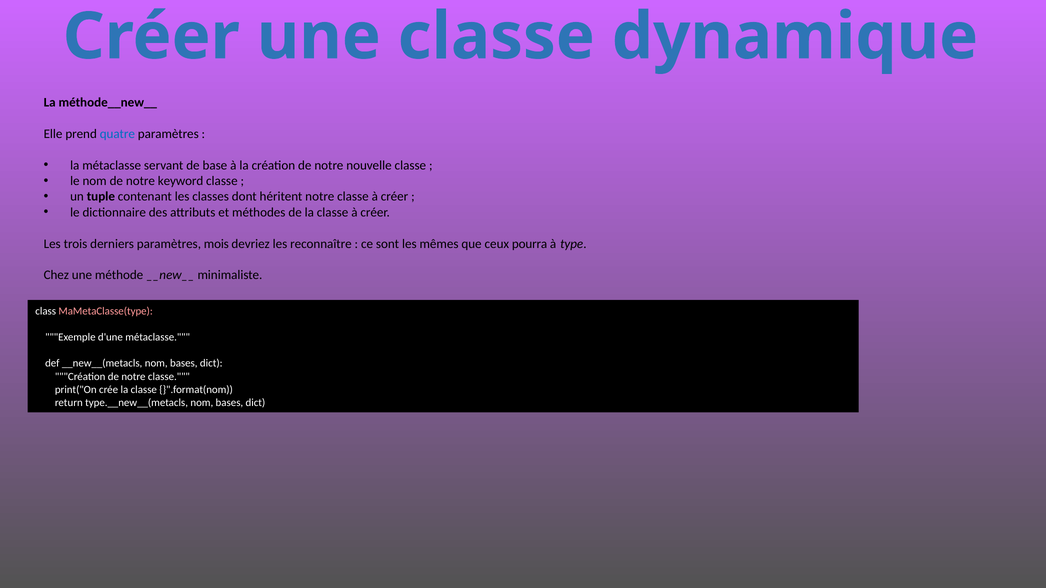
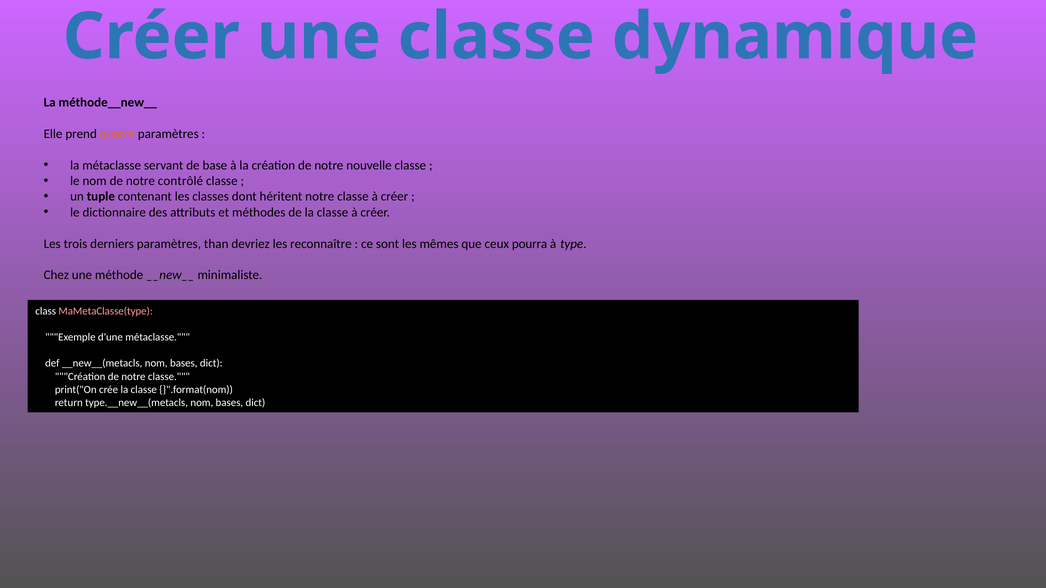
quatre colour: blue -> orange
keyword: keyword -> contrôlé
mois: mois -> than
